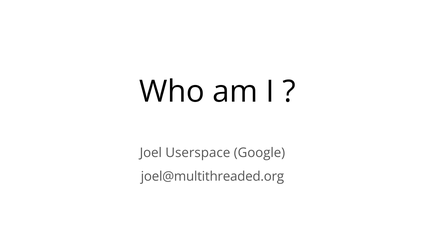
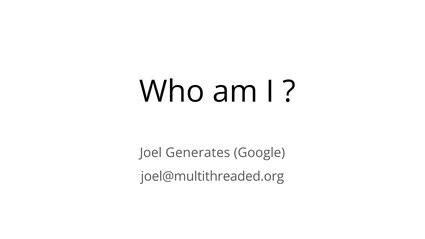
Userspace: Userspace -> Generates
